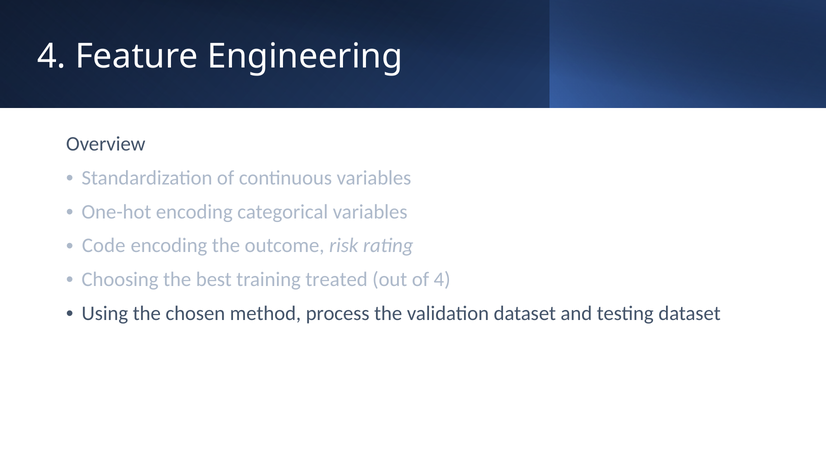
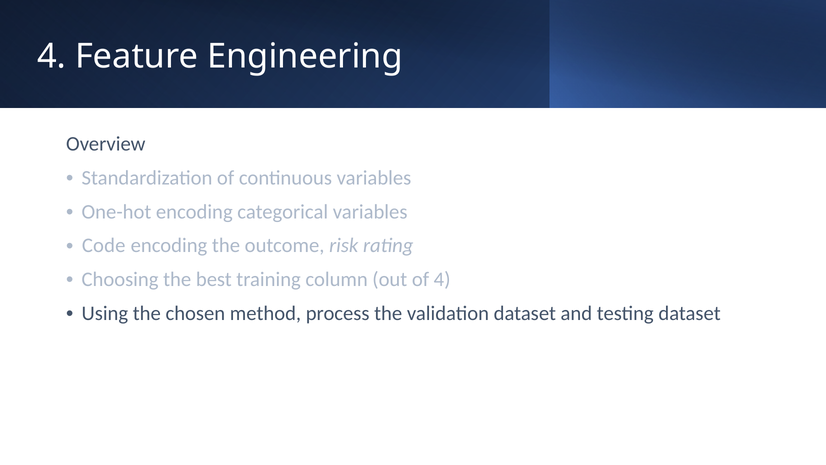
treated: treated -> column
